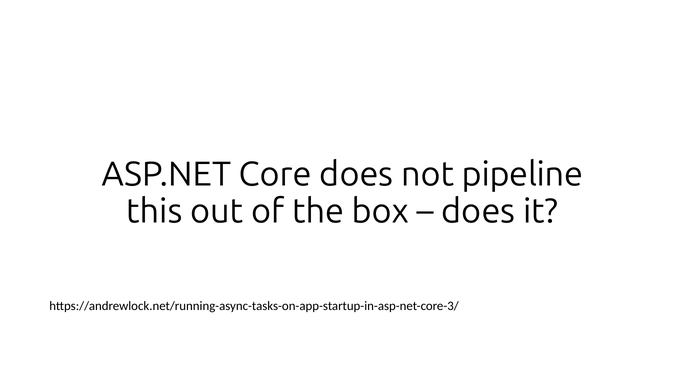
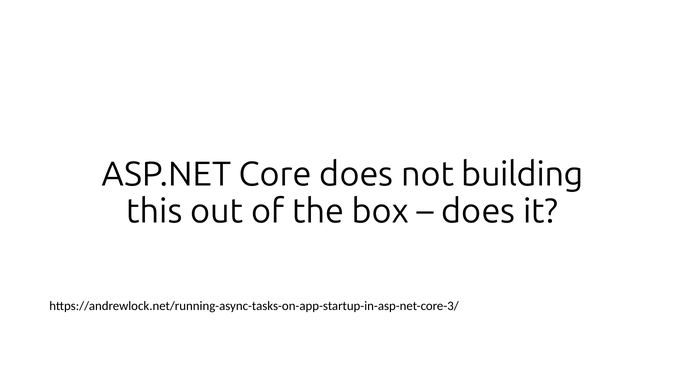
pipeline: pipeline -> building
